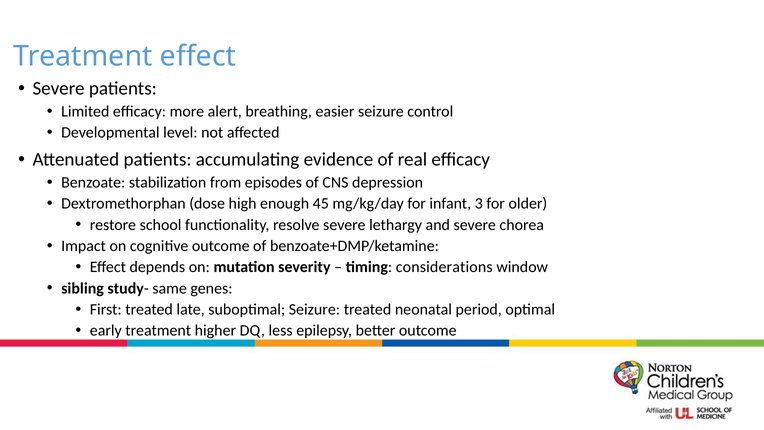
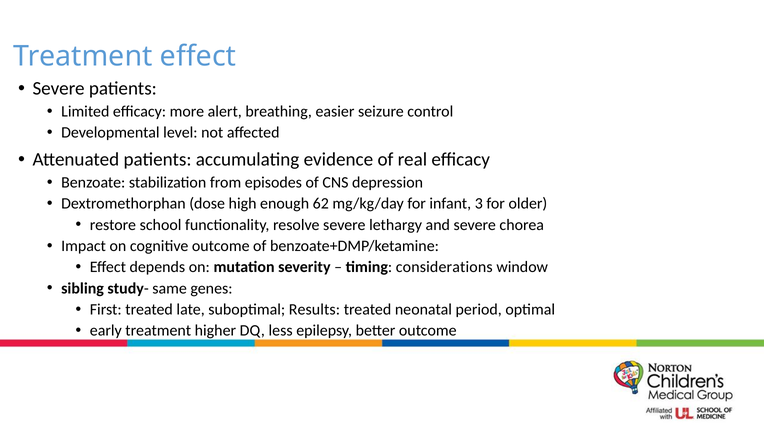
45: 45 -> 62
suboptimal Seizure: Seizure -> Results
